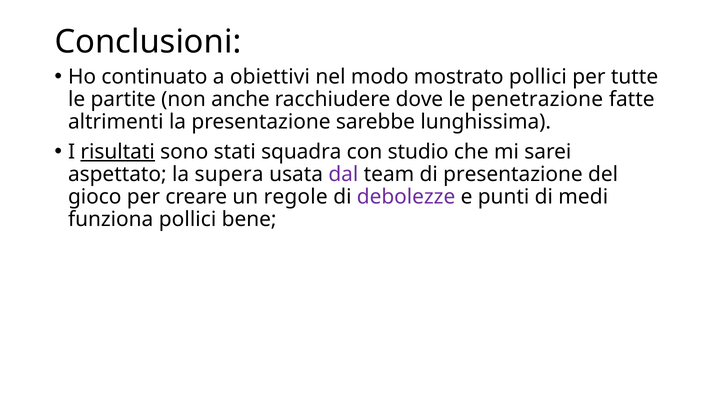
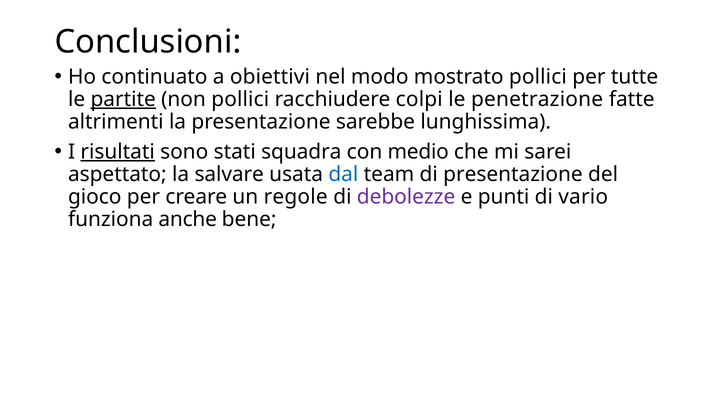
partite underline: none -> present
non anche: anche -> pollici
dove: dove -> colpi
studio: studio -> medio
supera: supera -> salvare
dal colour: purple -> blue
medi: medi -> vario
funziona pollici: pollici -> anche
